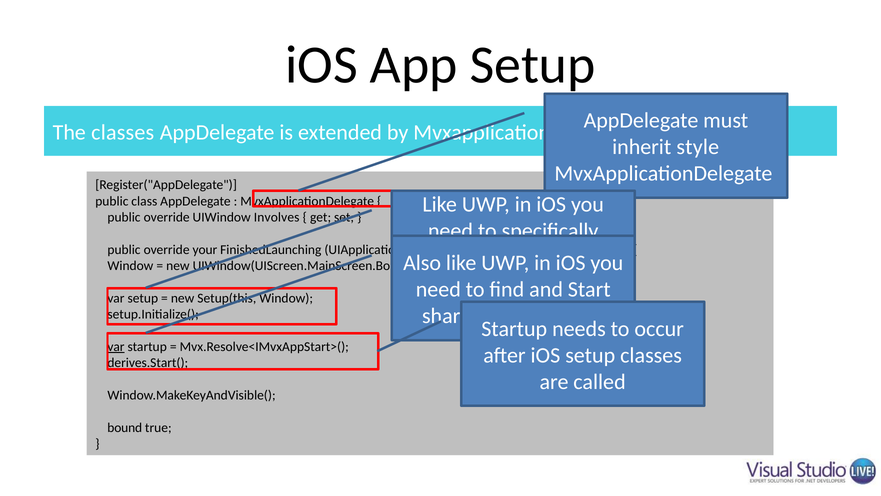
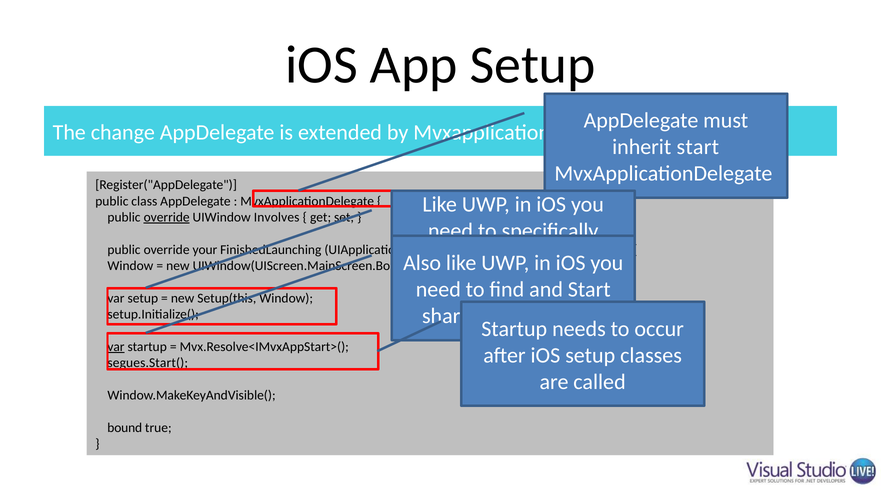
The classes: classes -> change
inherit style: style -> start
override at (167, 217) underline: none -> present
derives.Start(: derives.Start( -> segues.Start(
